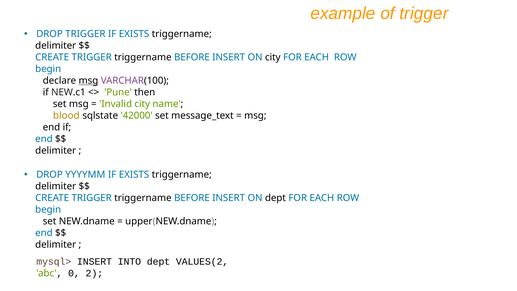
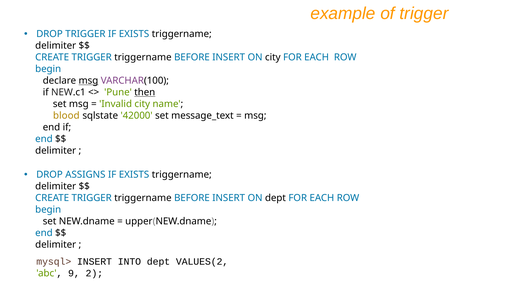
then underline: none -> present
YYYYMM: YYYYMM -> ASSIGNS
0: 0 -> 9
